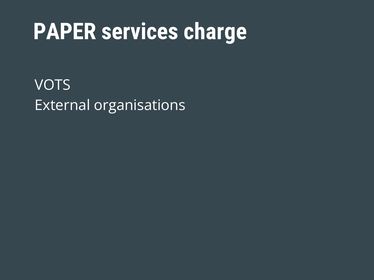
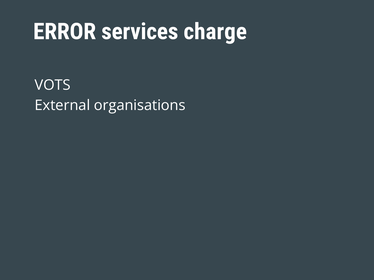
PAPER: PAPER -> ERROR
